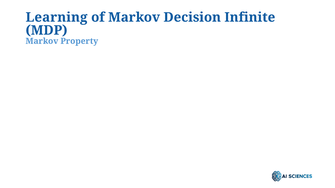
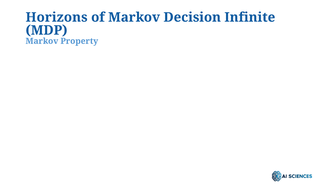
Learning: Learning -> Horizons
